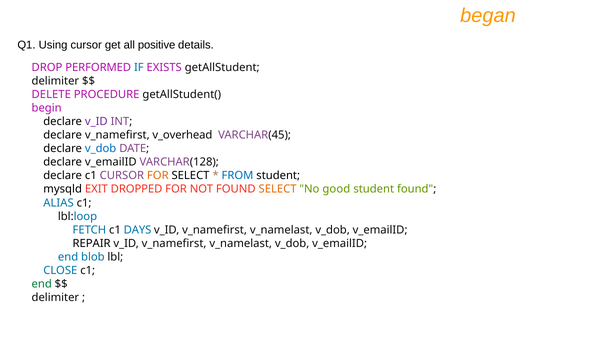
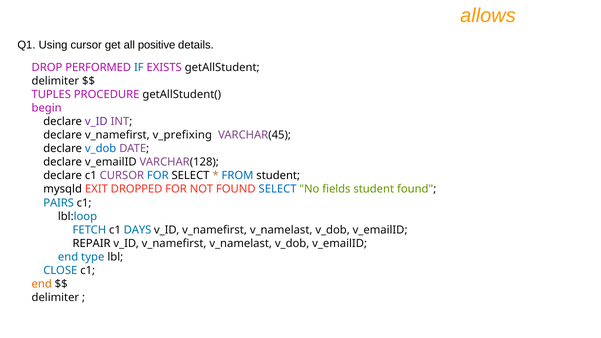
began: began -> allows
DELETE: DELETE -> TUPLES
v_overhead: v_overhead -> v_prefixing
FOR at (158, 176) colour: orange -> blue
SELECT at (278, 189) colour: orange -> blue
good: good -> fields
ALIAS: ALIAS -> PAIRS
blob: blob -> type
end at (42, 284) colour: green -> orange
